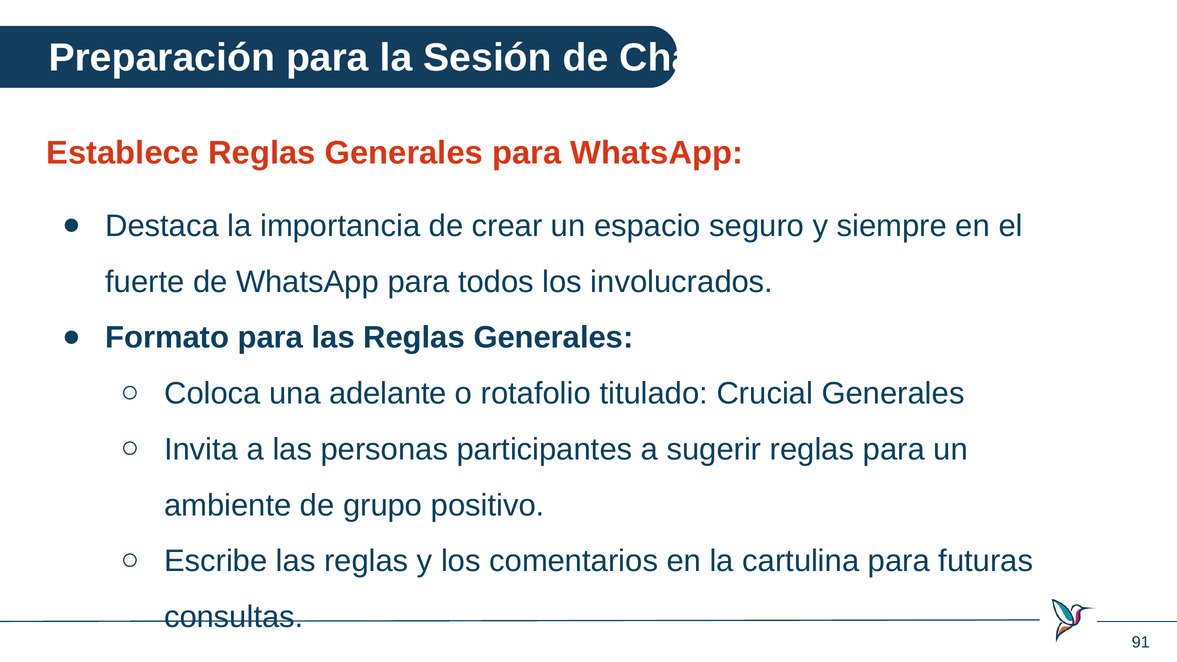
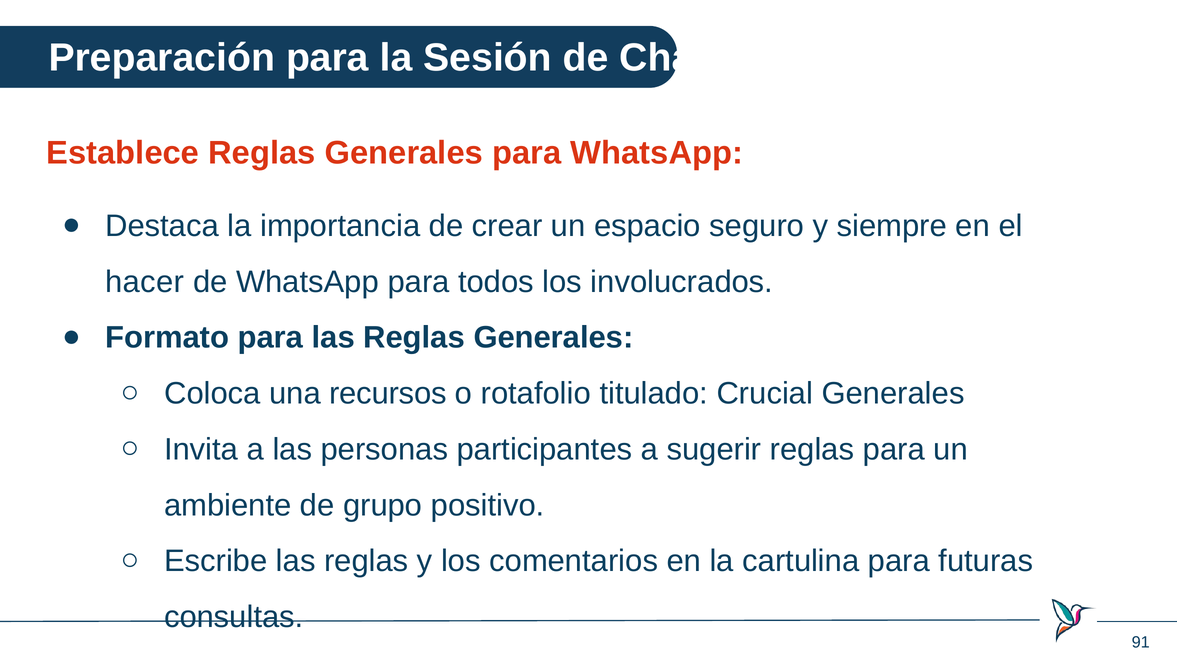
fuerte: fuerte -> hacer
adelante: adelante -> recursos
